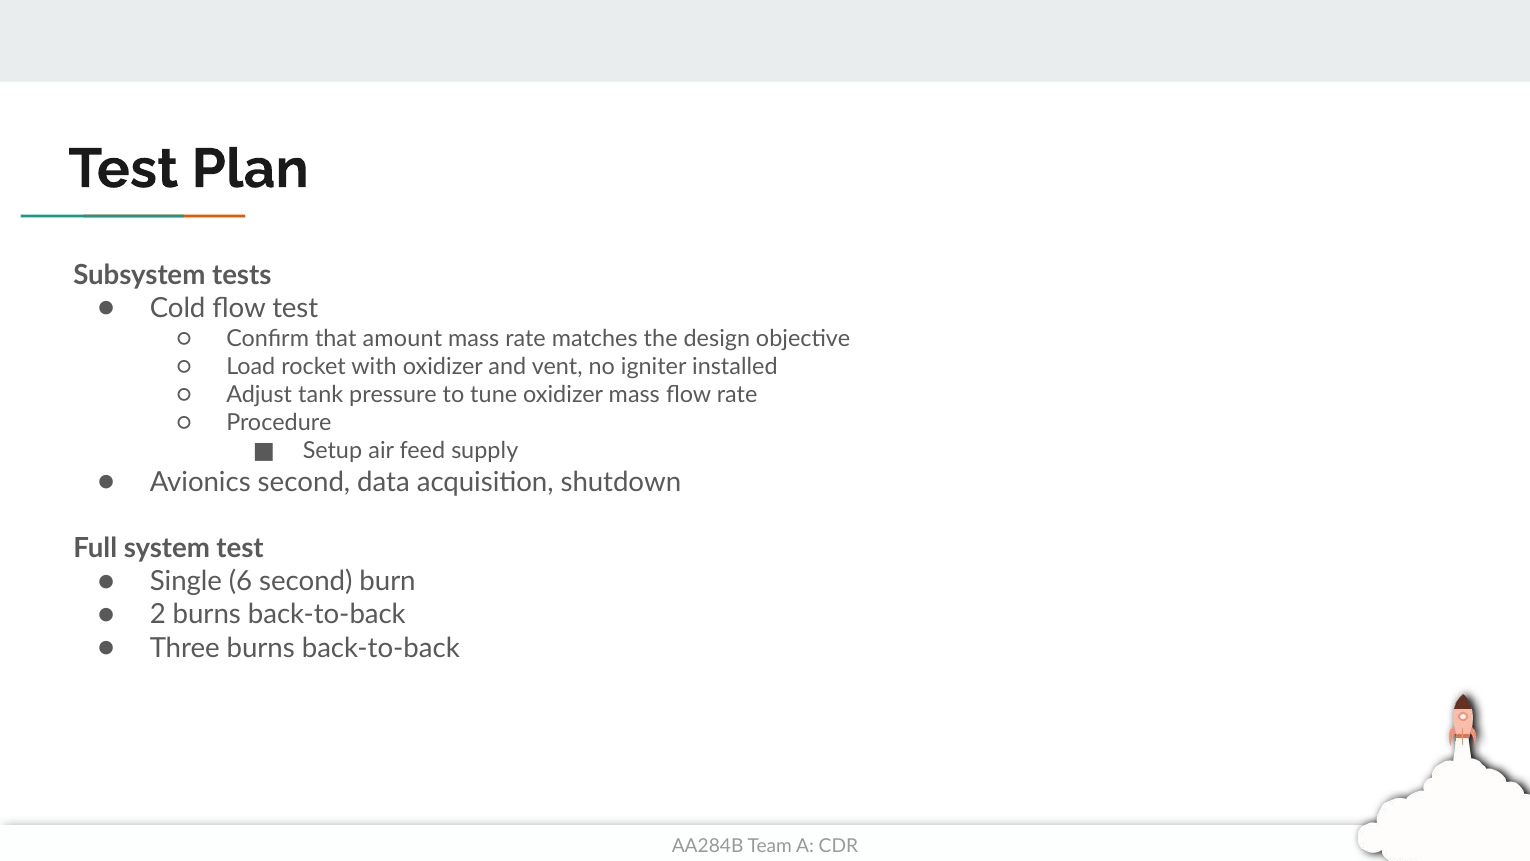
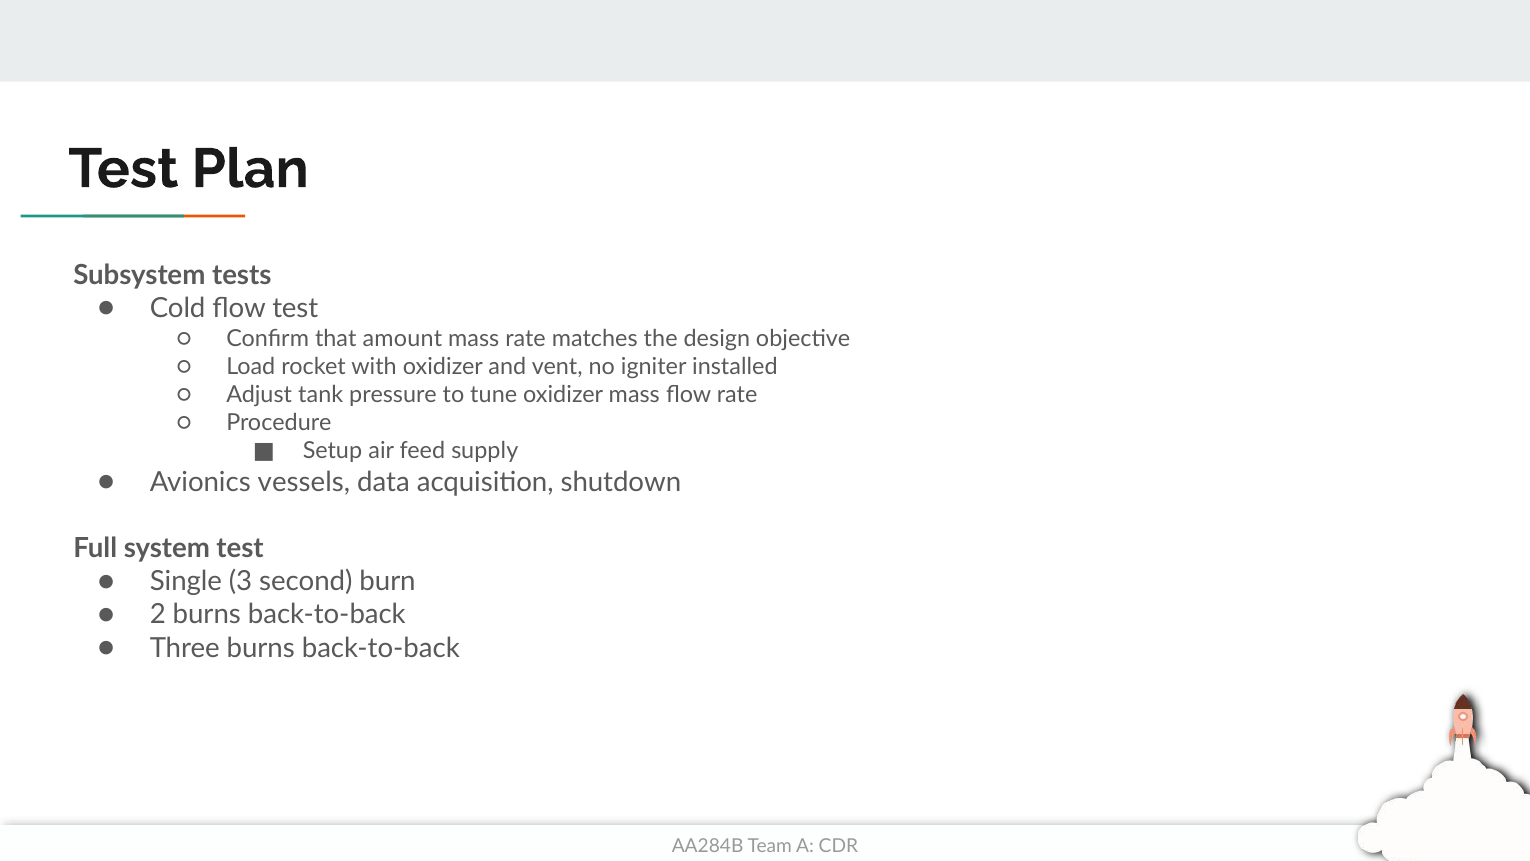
Avionics second: second -> vessels
6: 6 -> 3
